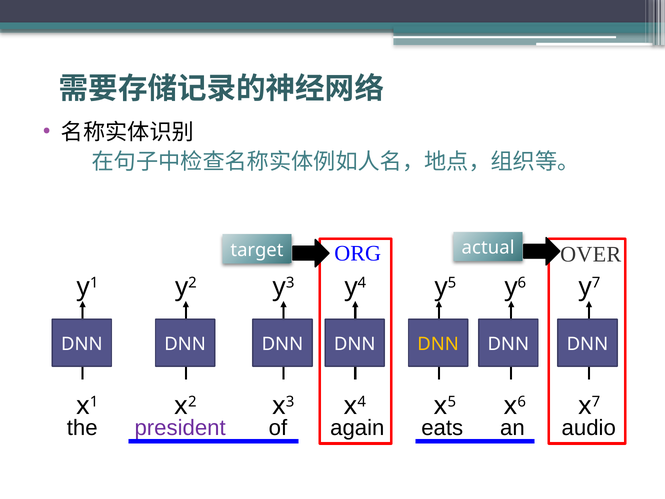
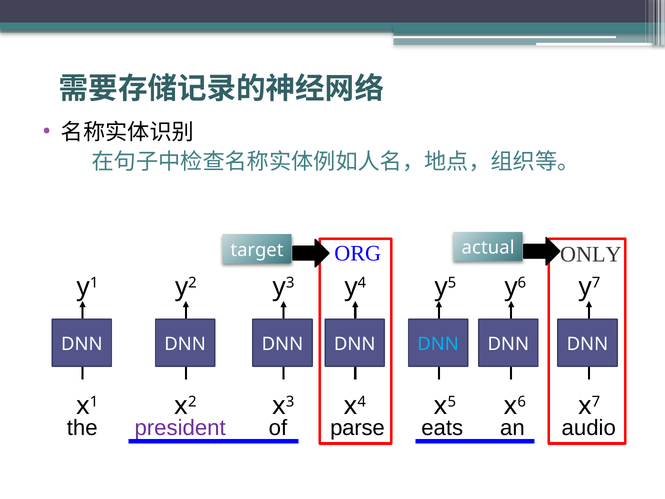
OVER: OVER -> ONLY
DNN at (438, 344) colour: yellow -> light blue
again: again -> parse
